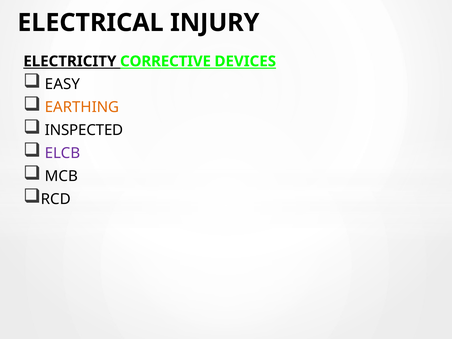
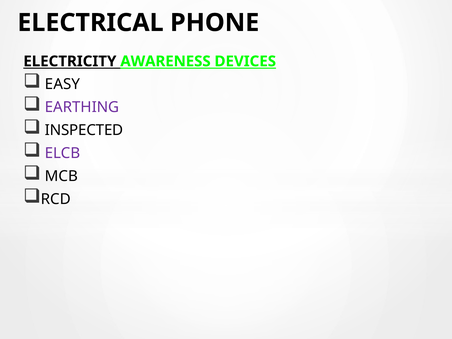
INJURY: INJURY -> PHONE
CORRECTIVE: CORRECTIVE -> AWARENESS
EARTHING colour: orange -> purple
